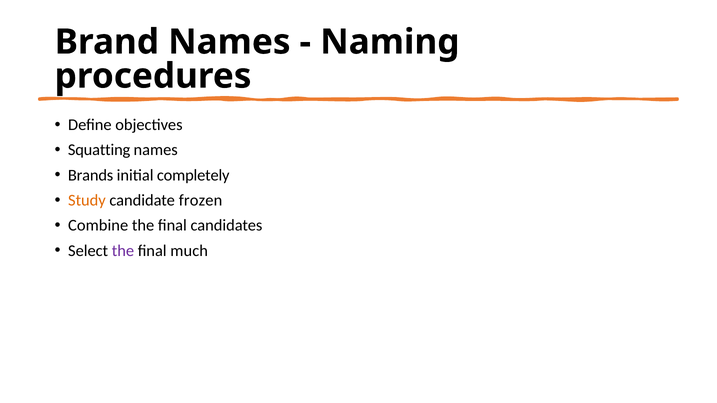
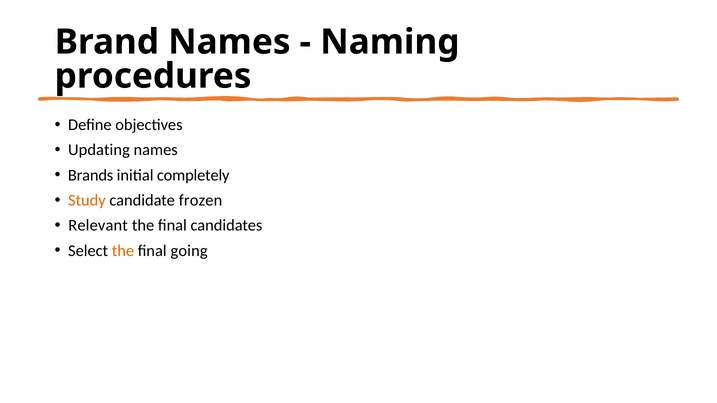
Squatting: Squatting -> Updating
Combine: Combine -> Relevant
the at (123, 251) colour: purple -> orange
much: much -> going
